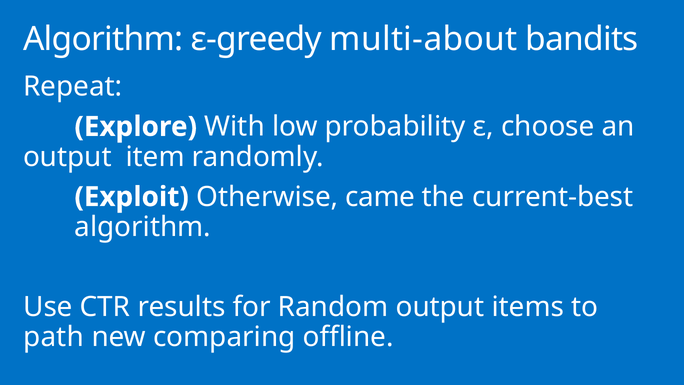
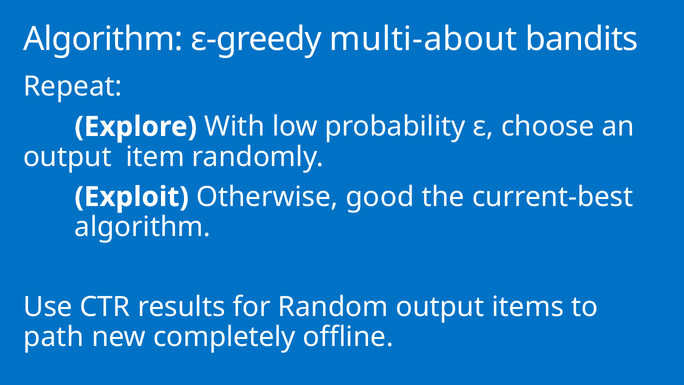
came: came -> good
comparing: comparing -> completely
